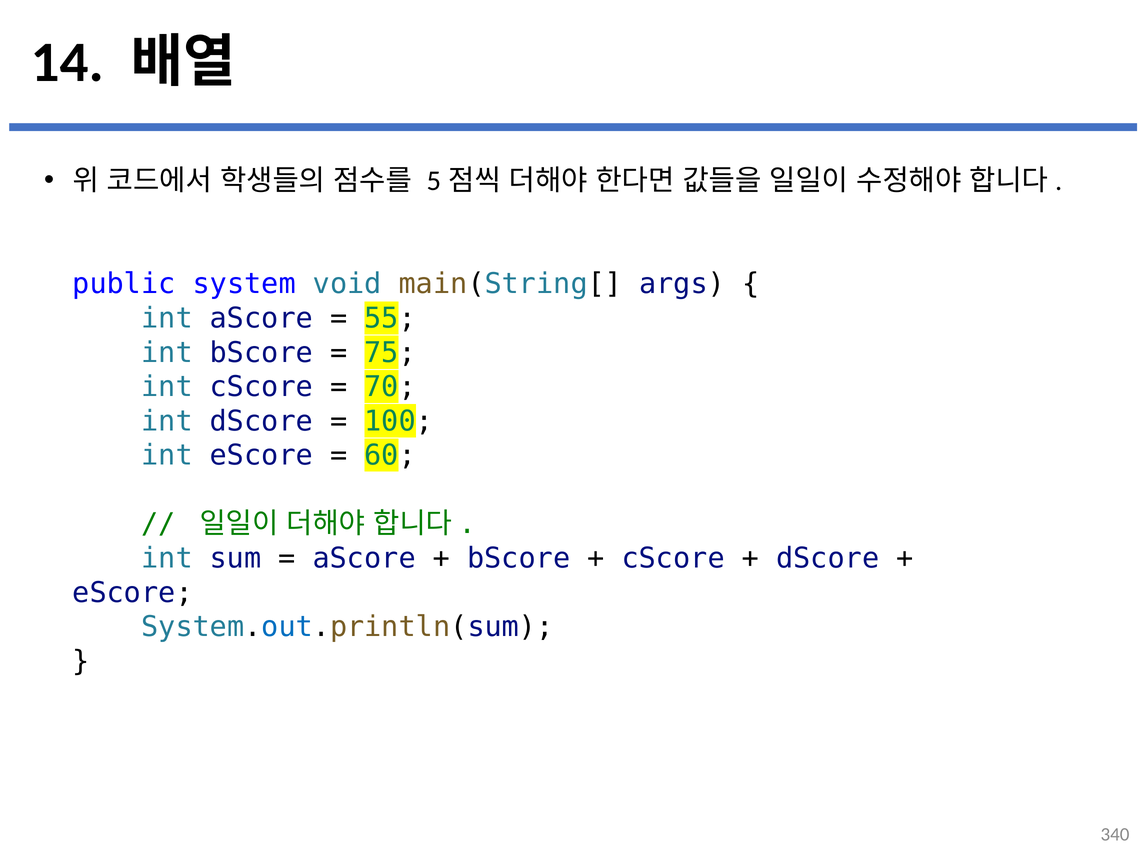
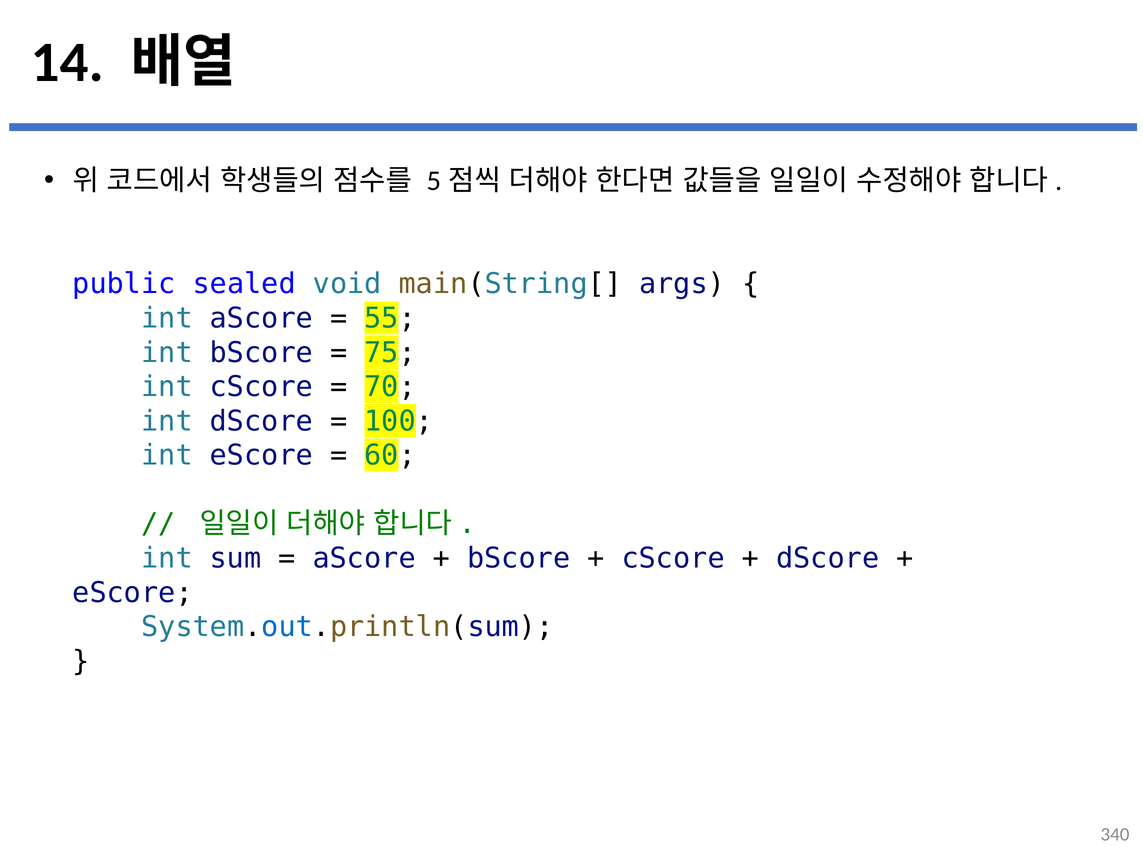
system: system -> sealed
